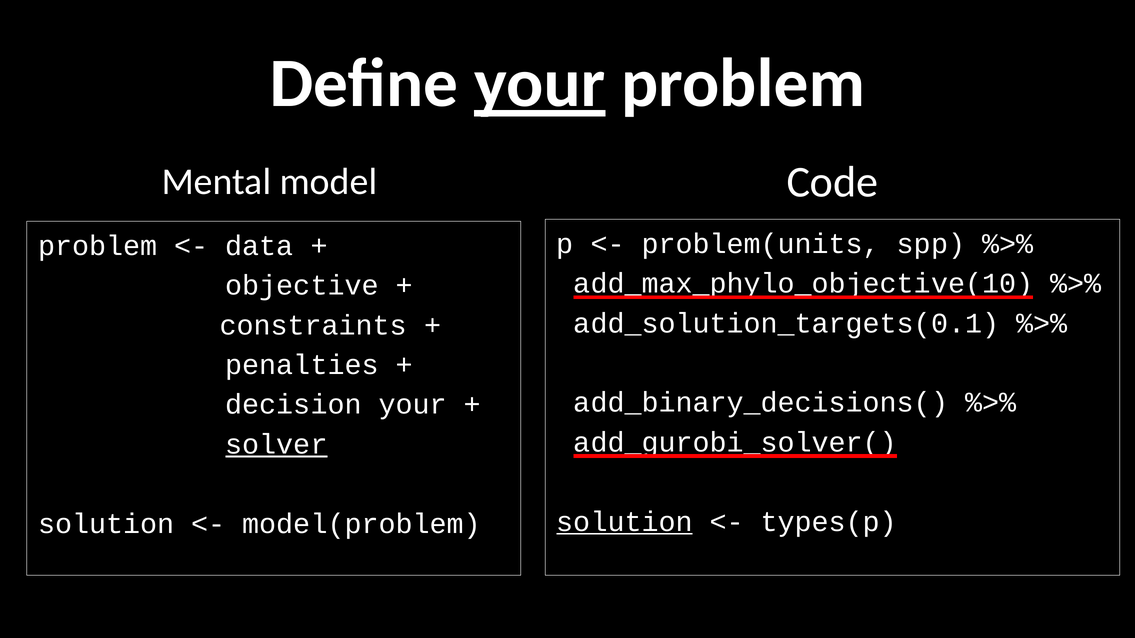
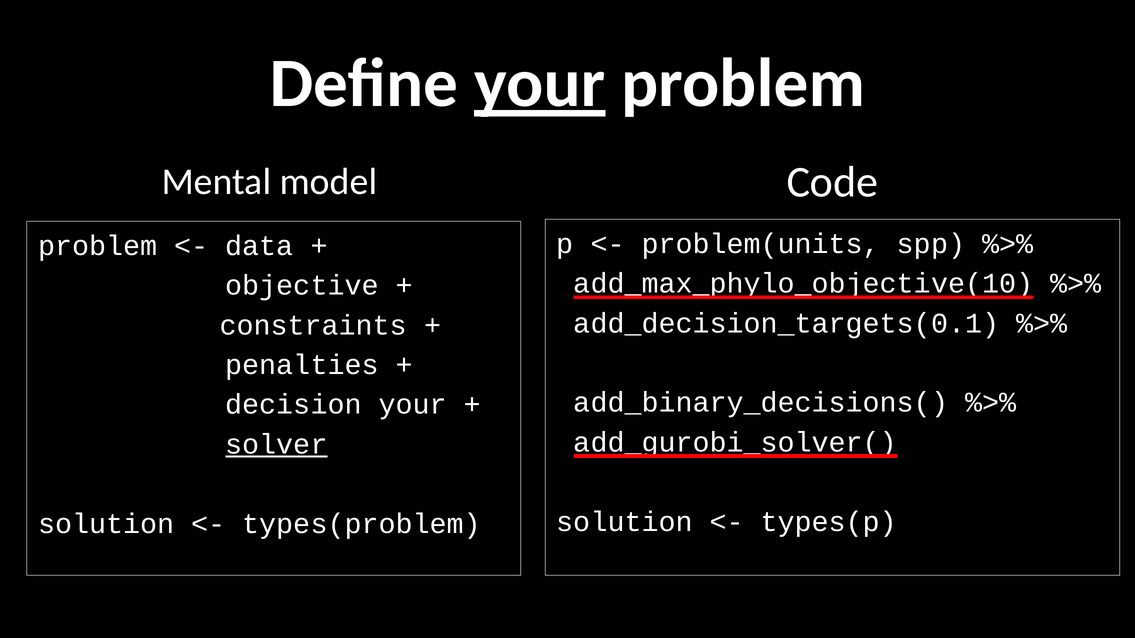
add_solution_targets(0.1: add_solution_targets(0.1 -> add_decision_targets(0.1
solution at (625, 522) underline: present -> none
model(problem: model(problem -> types(problem
